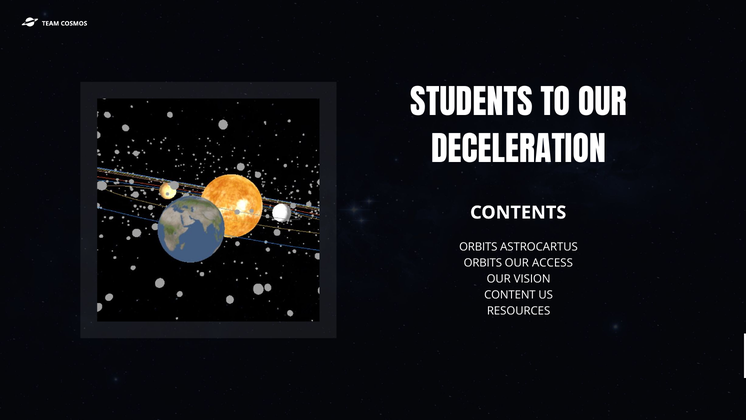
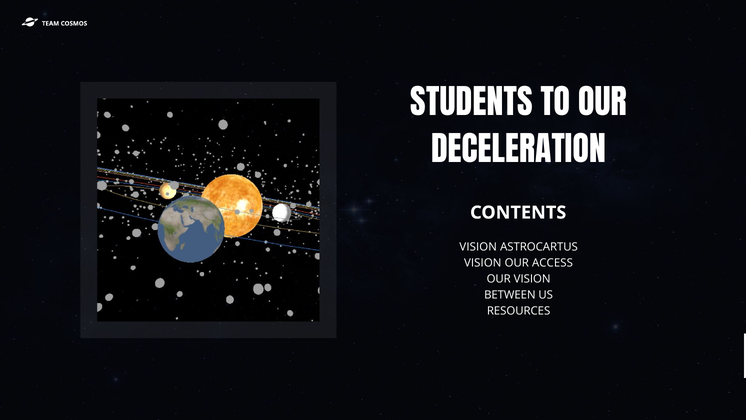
ORBITS at (478, 247): ORBITS -> VISION
ORBITS at (483, 263): ORBITS -> VISION
CONTENT: CONTENT -> BETWEEN
